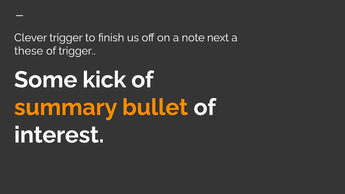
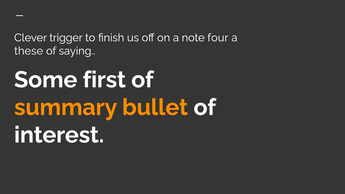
next: next -> four
of trigger: trigger -> saying
kick: kick -> first
